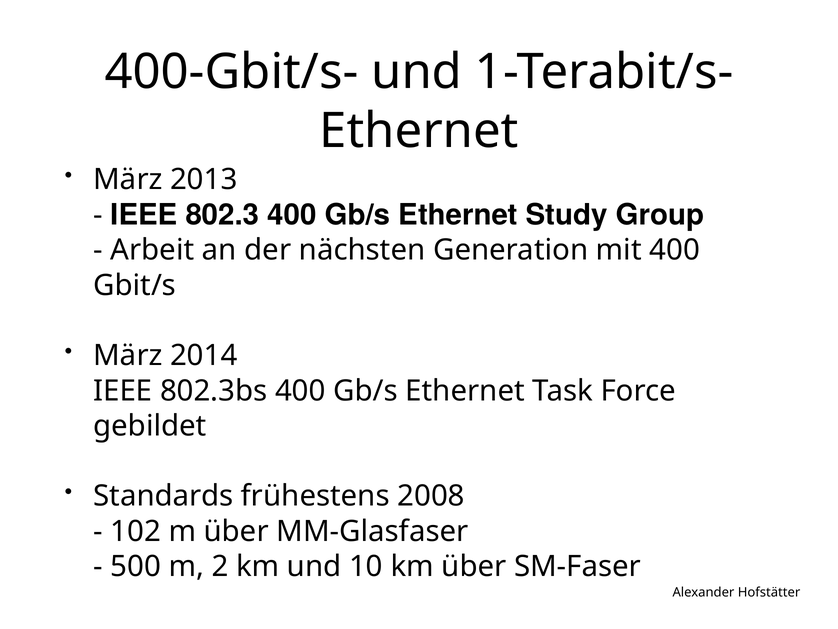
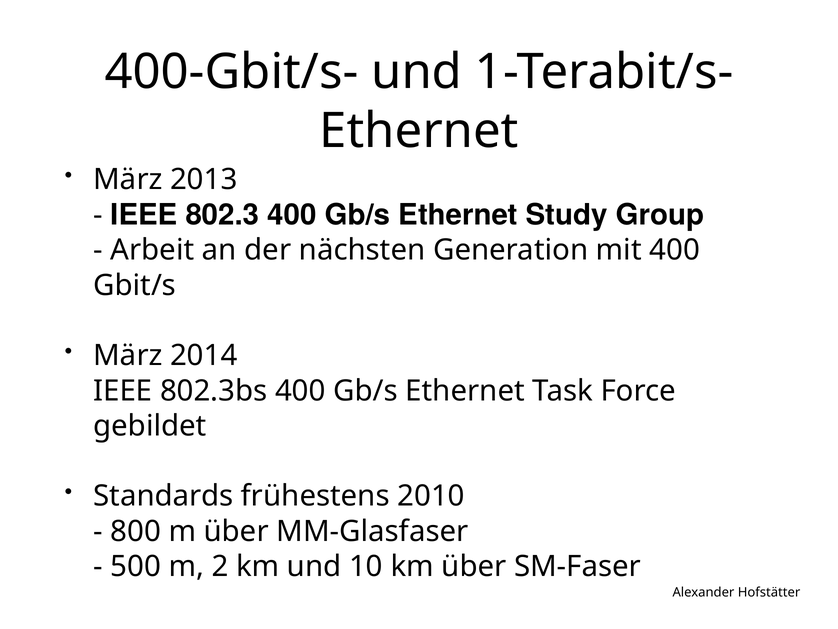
2008: 2008 -> 2010
102: 102 -> 800
